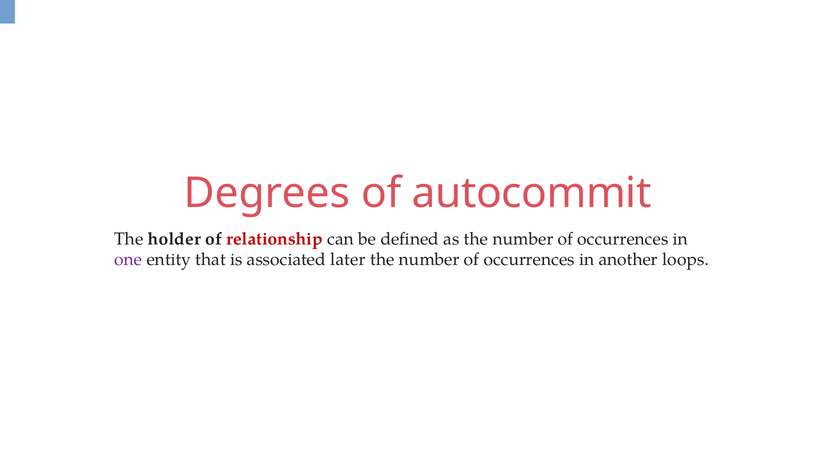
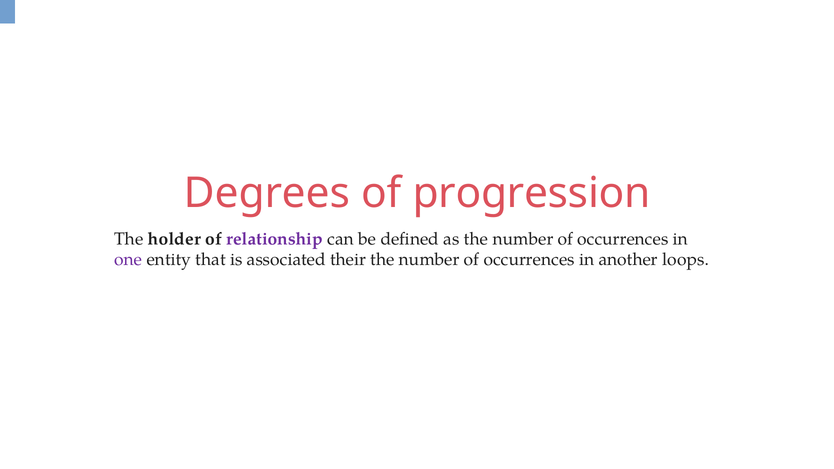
autocommit: autocommit -> progression
relationship colour: red -> purple
later: later -> their
